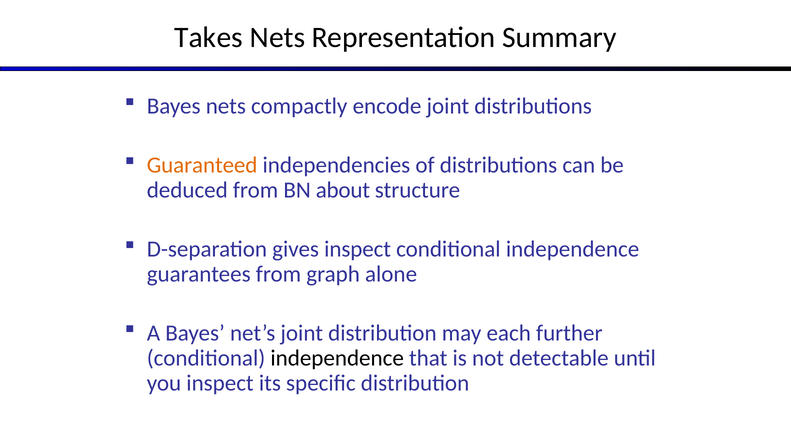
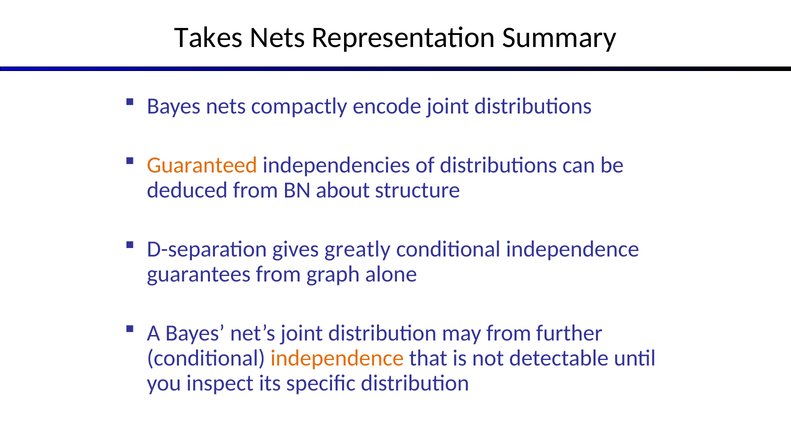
gives inspect: inspect -> greatly
may each: each -> from
independence at (337, 358) colour: black -> orange
